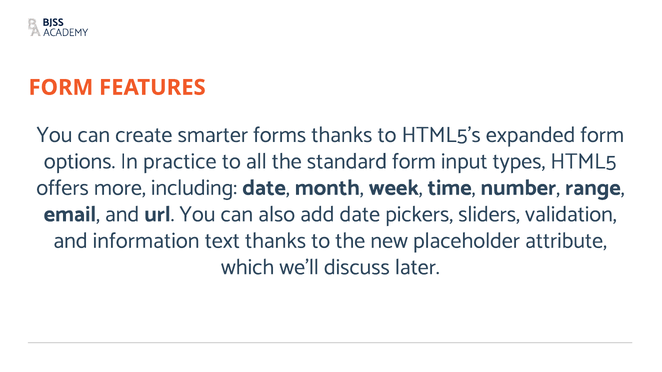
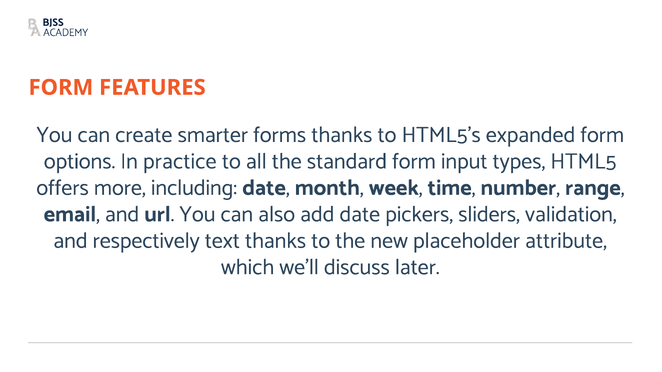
information: information -> respectively
